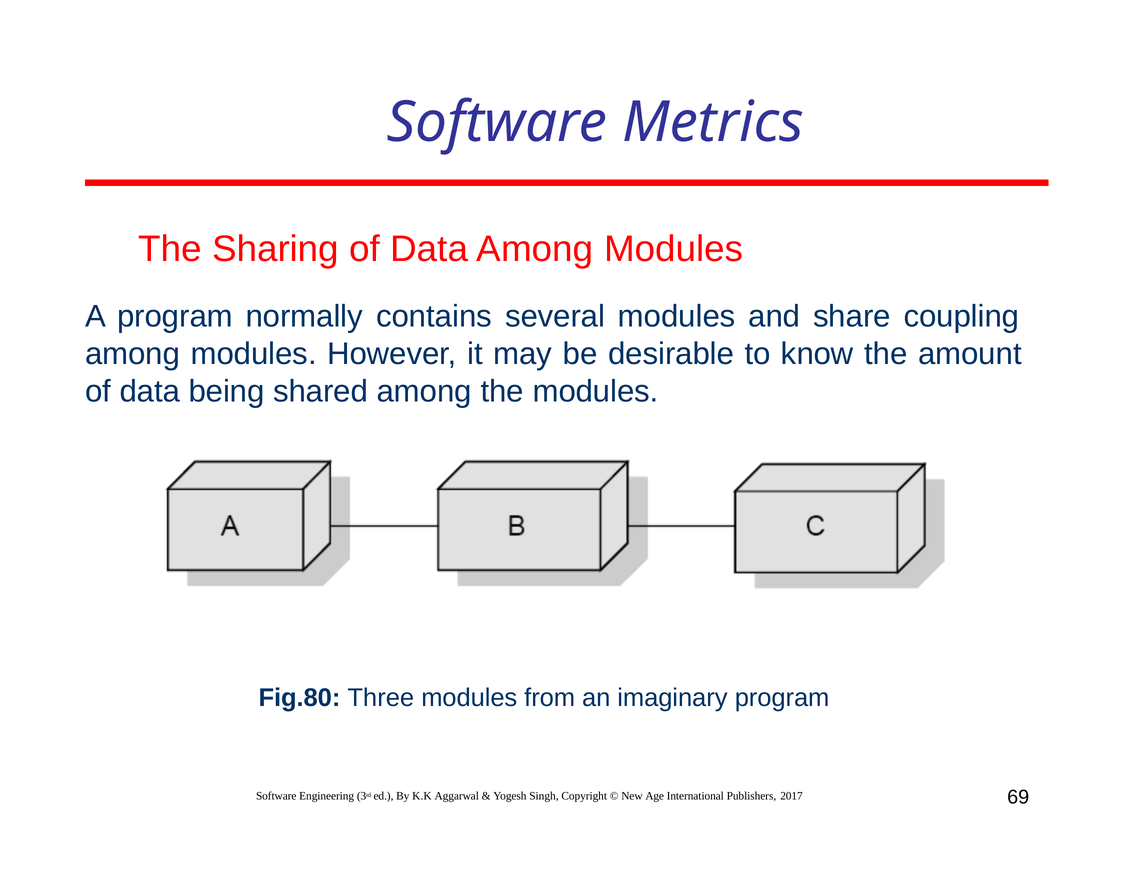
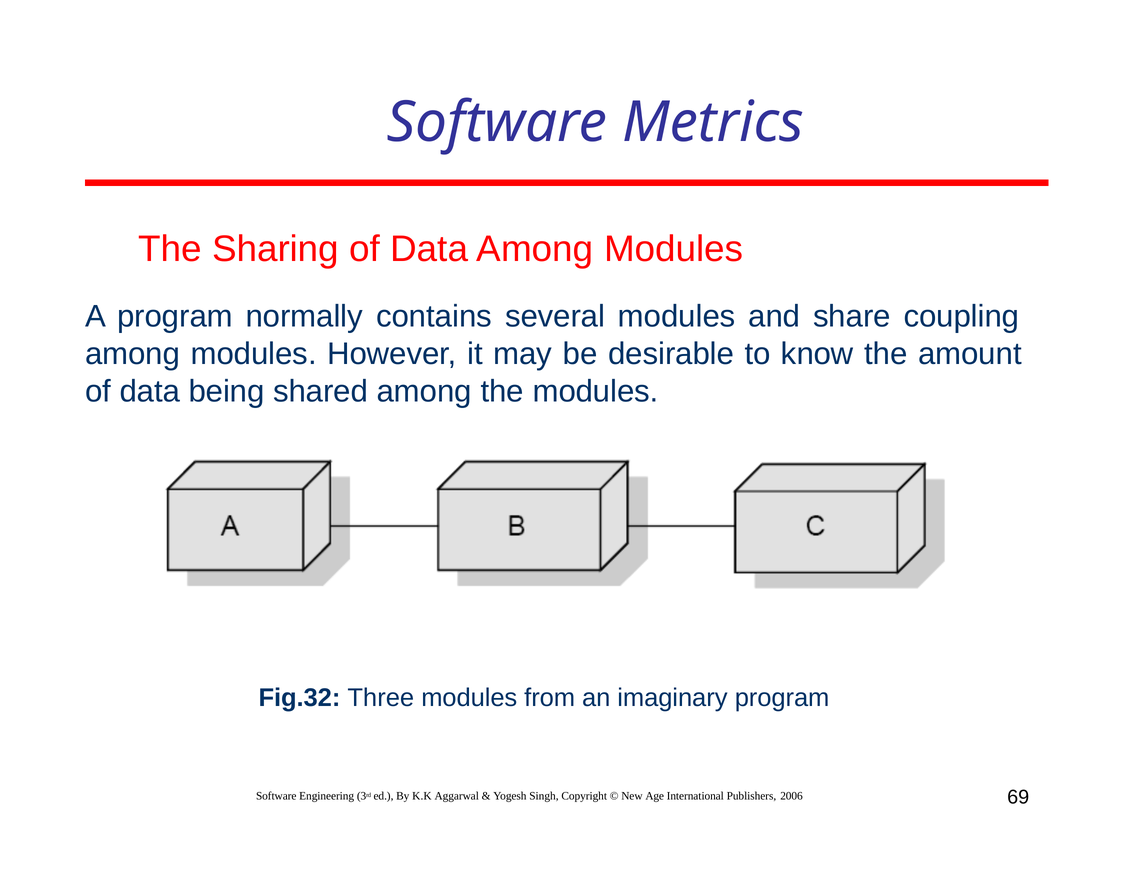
Fig.80: Fig.80 -> Fig.32
2017: 2017 -> 2006
